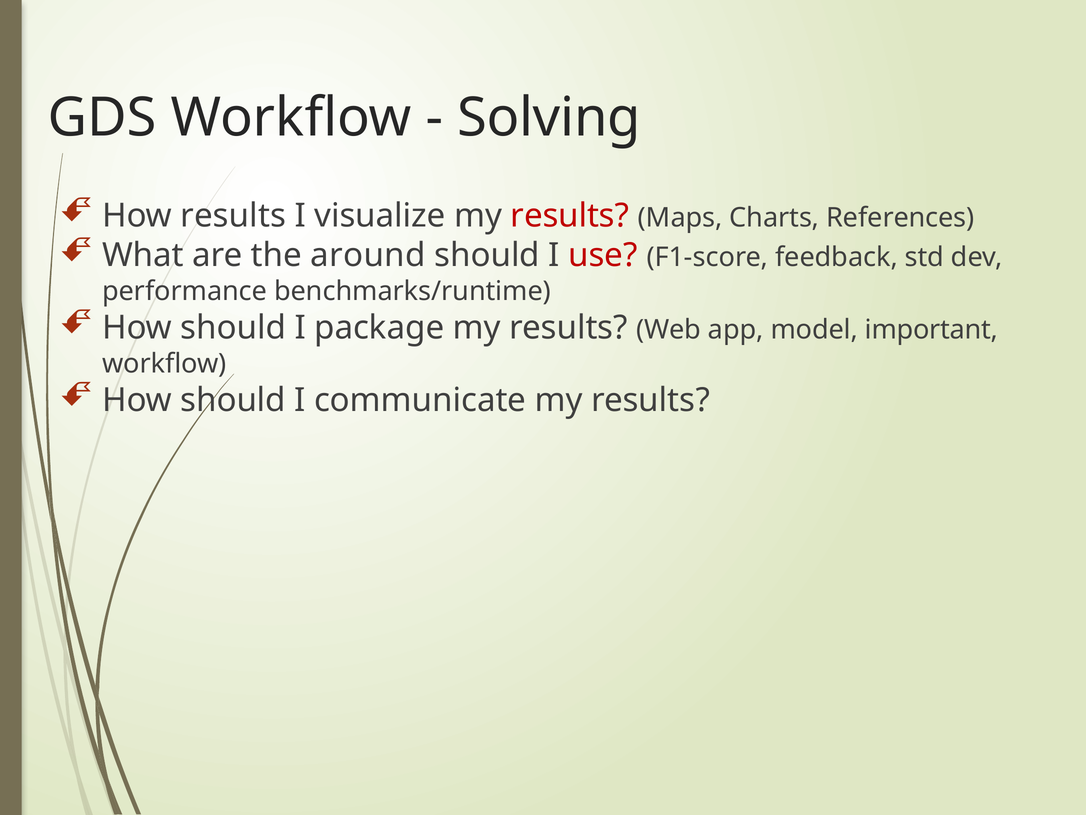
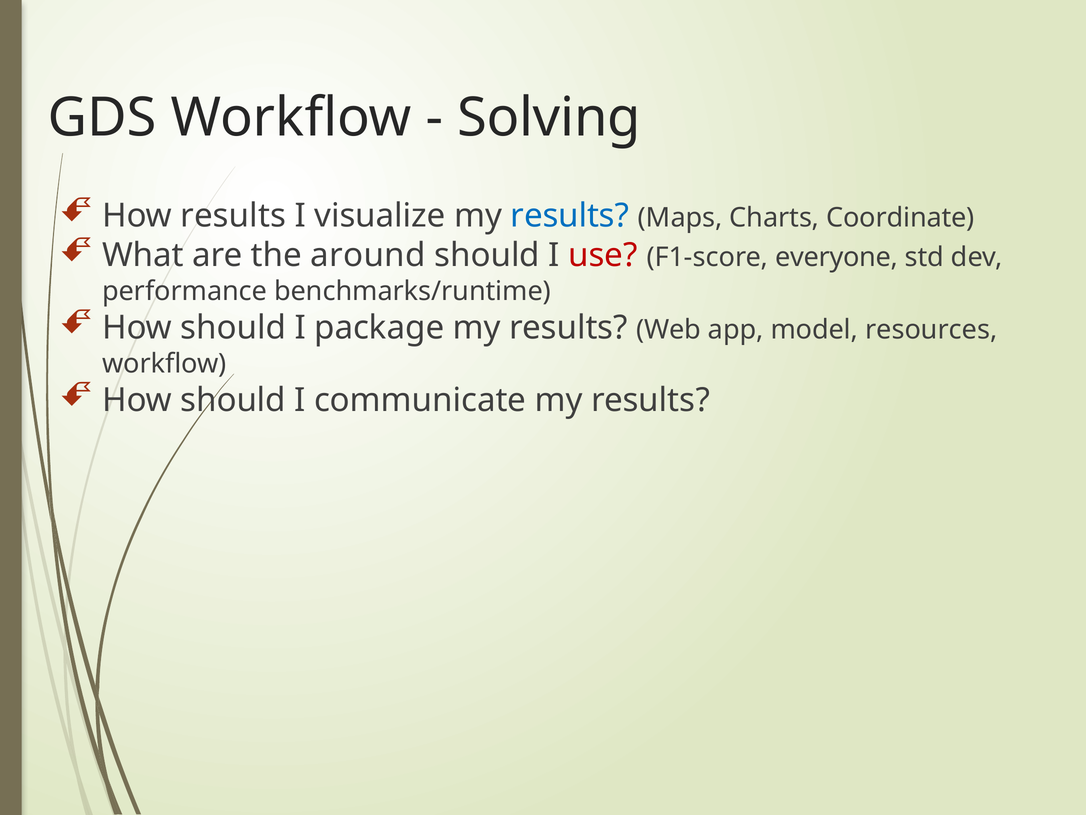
results at (570, 216) colour: red -> blue
References: References -> Coordinate
feedback: feedback -> everyone
important: important -> resources
